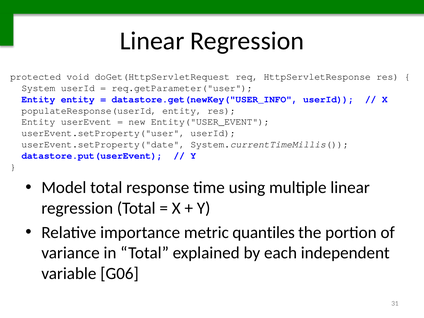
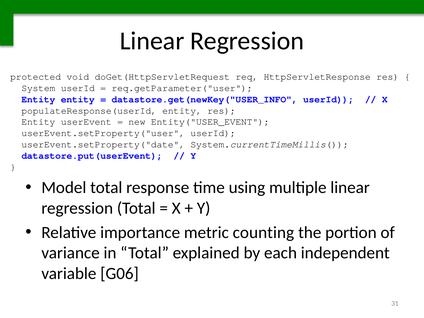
quantiles: quantiles -> counting
